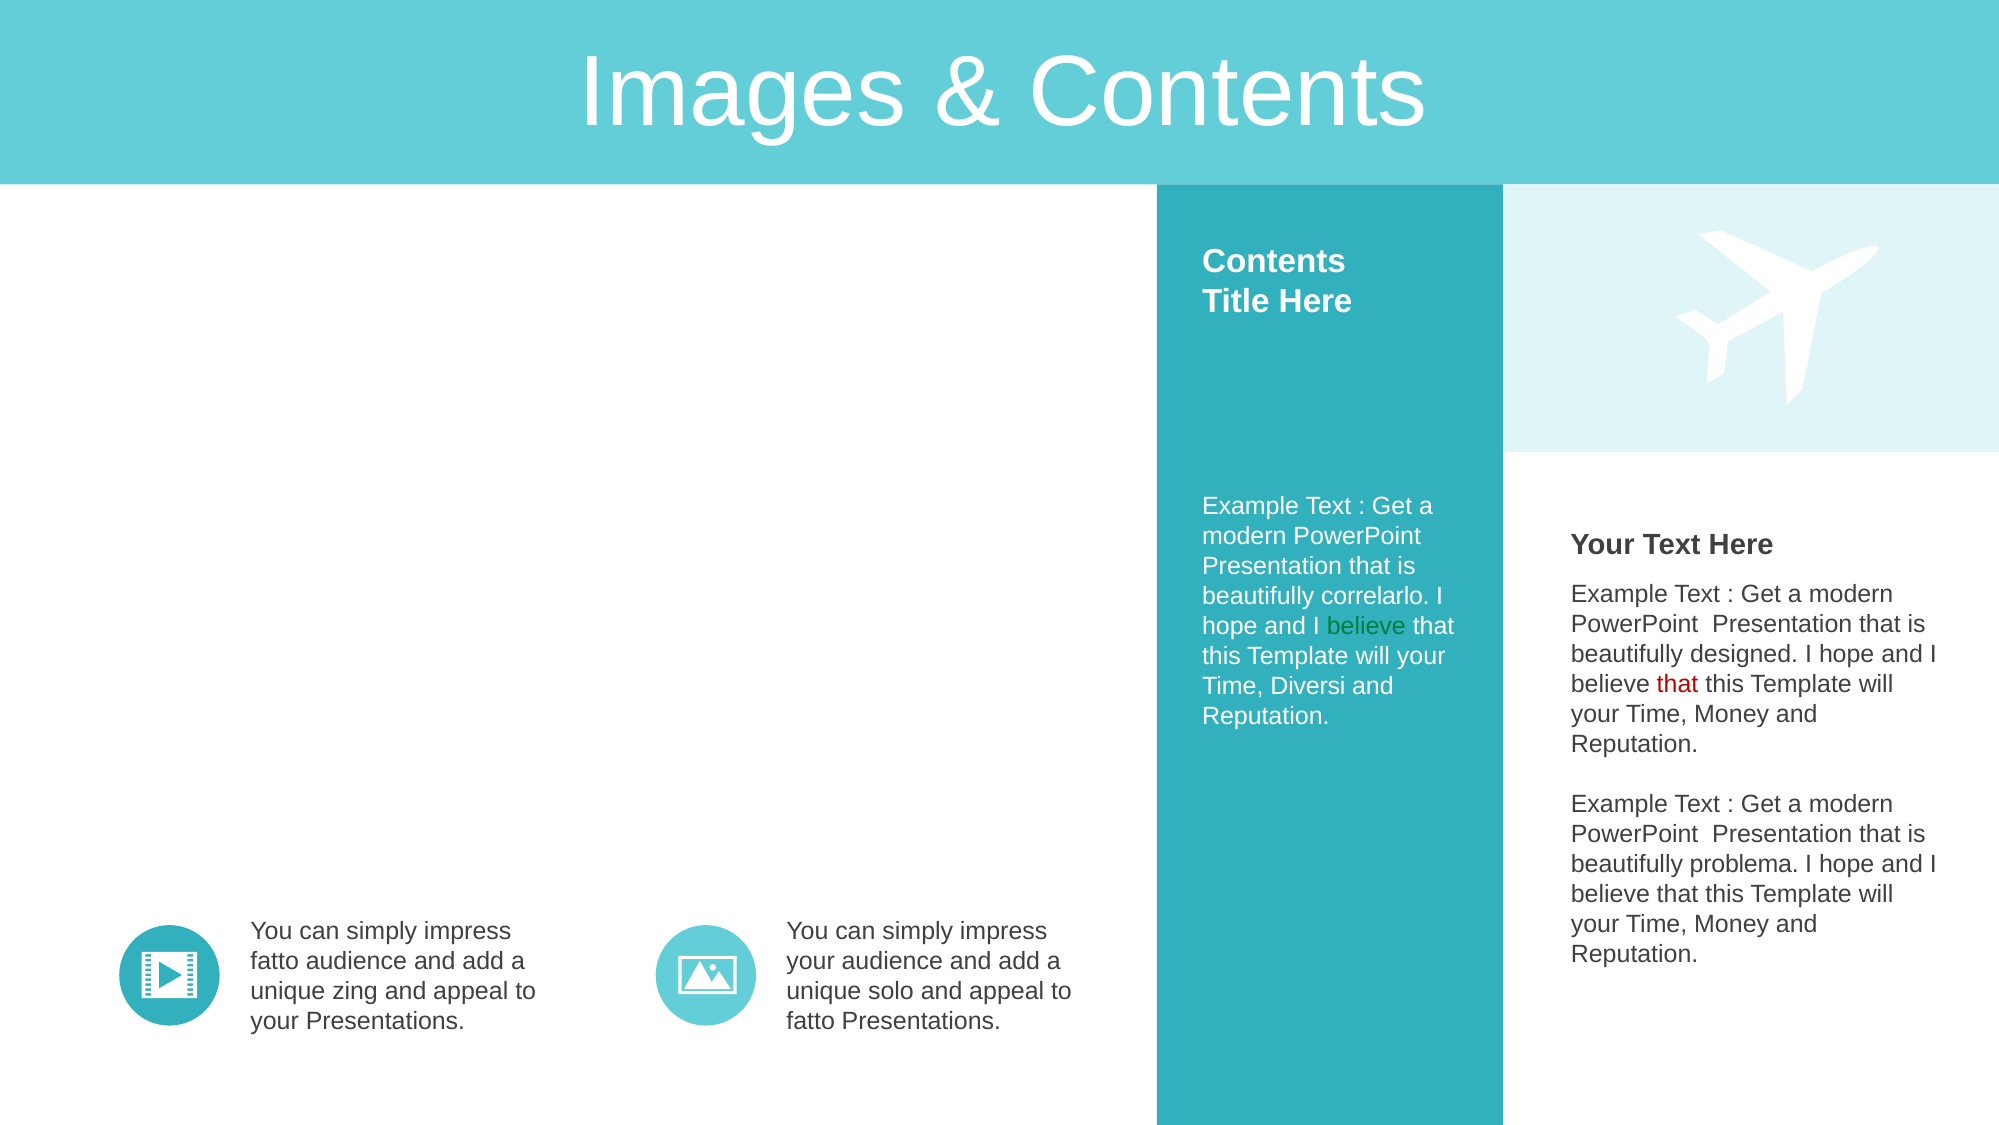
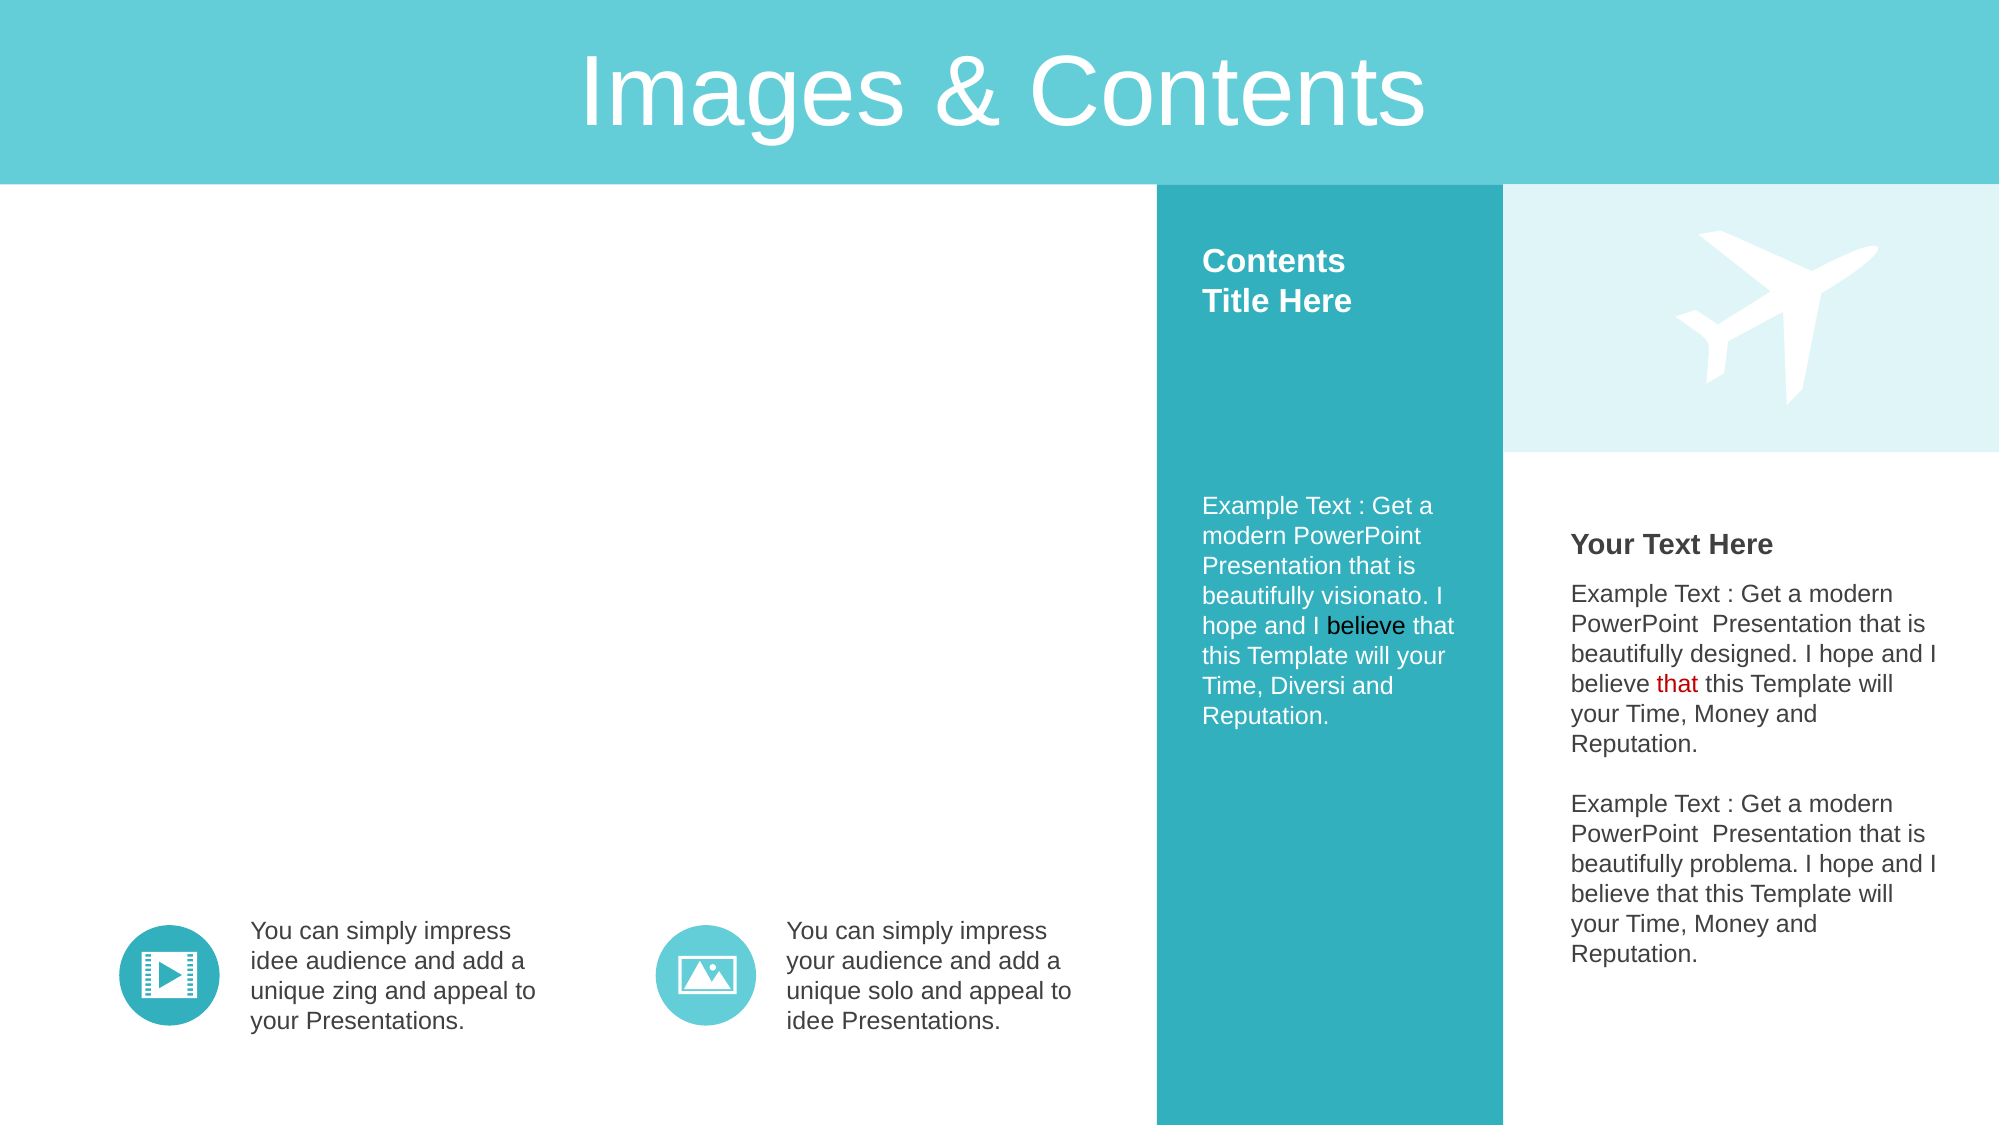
correlarlo: correlarlo -> visionato
believe at (1366, 626) colour: green -> black
fatto at (275, 961): fatto -> idee
fatto at (811, 1021): fatto -> idee
